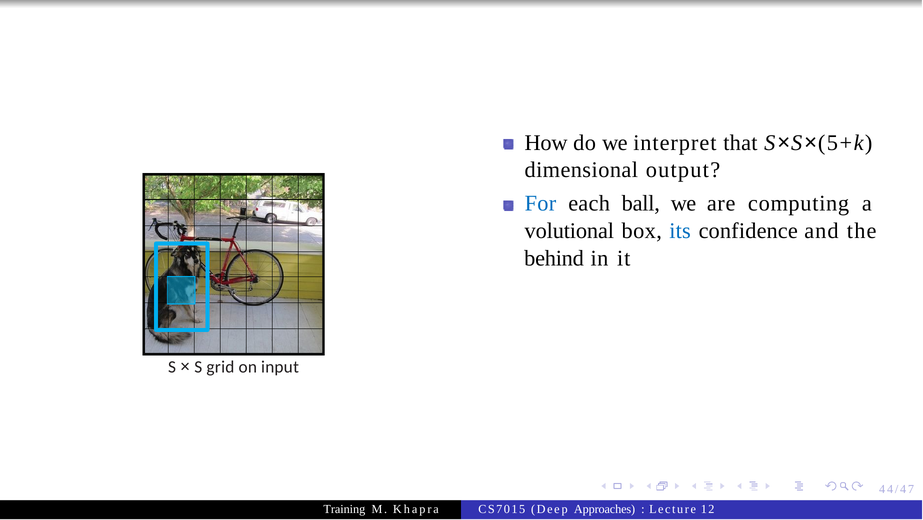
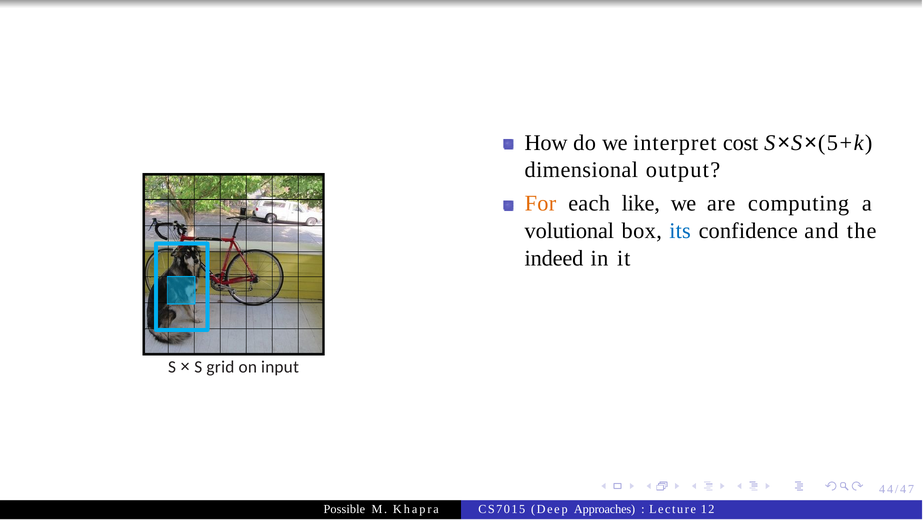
that: that -> cost
For colour: blue -> orange
ball: ball -> like
behind: behind -> indeed
Training: Training -> Possible
